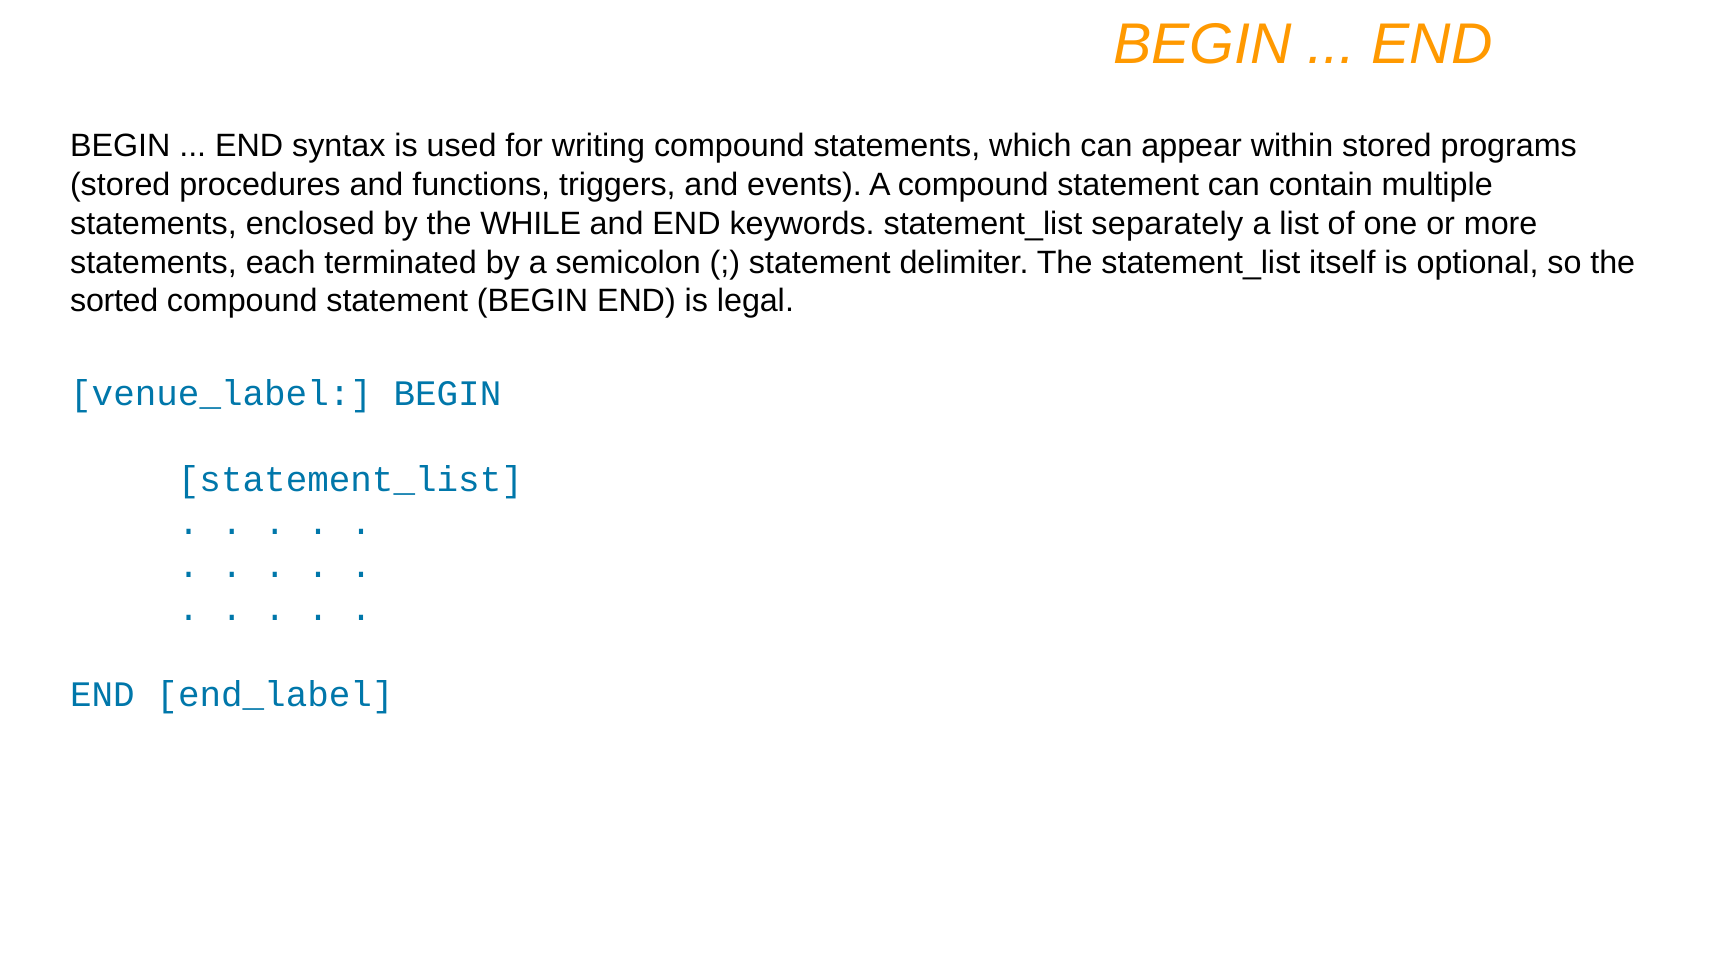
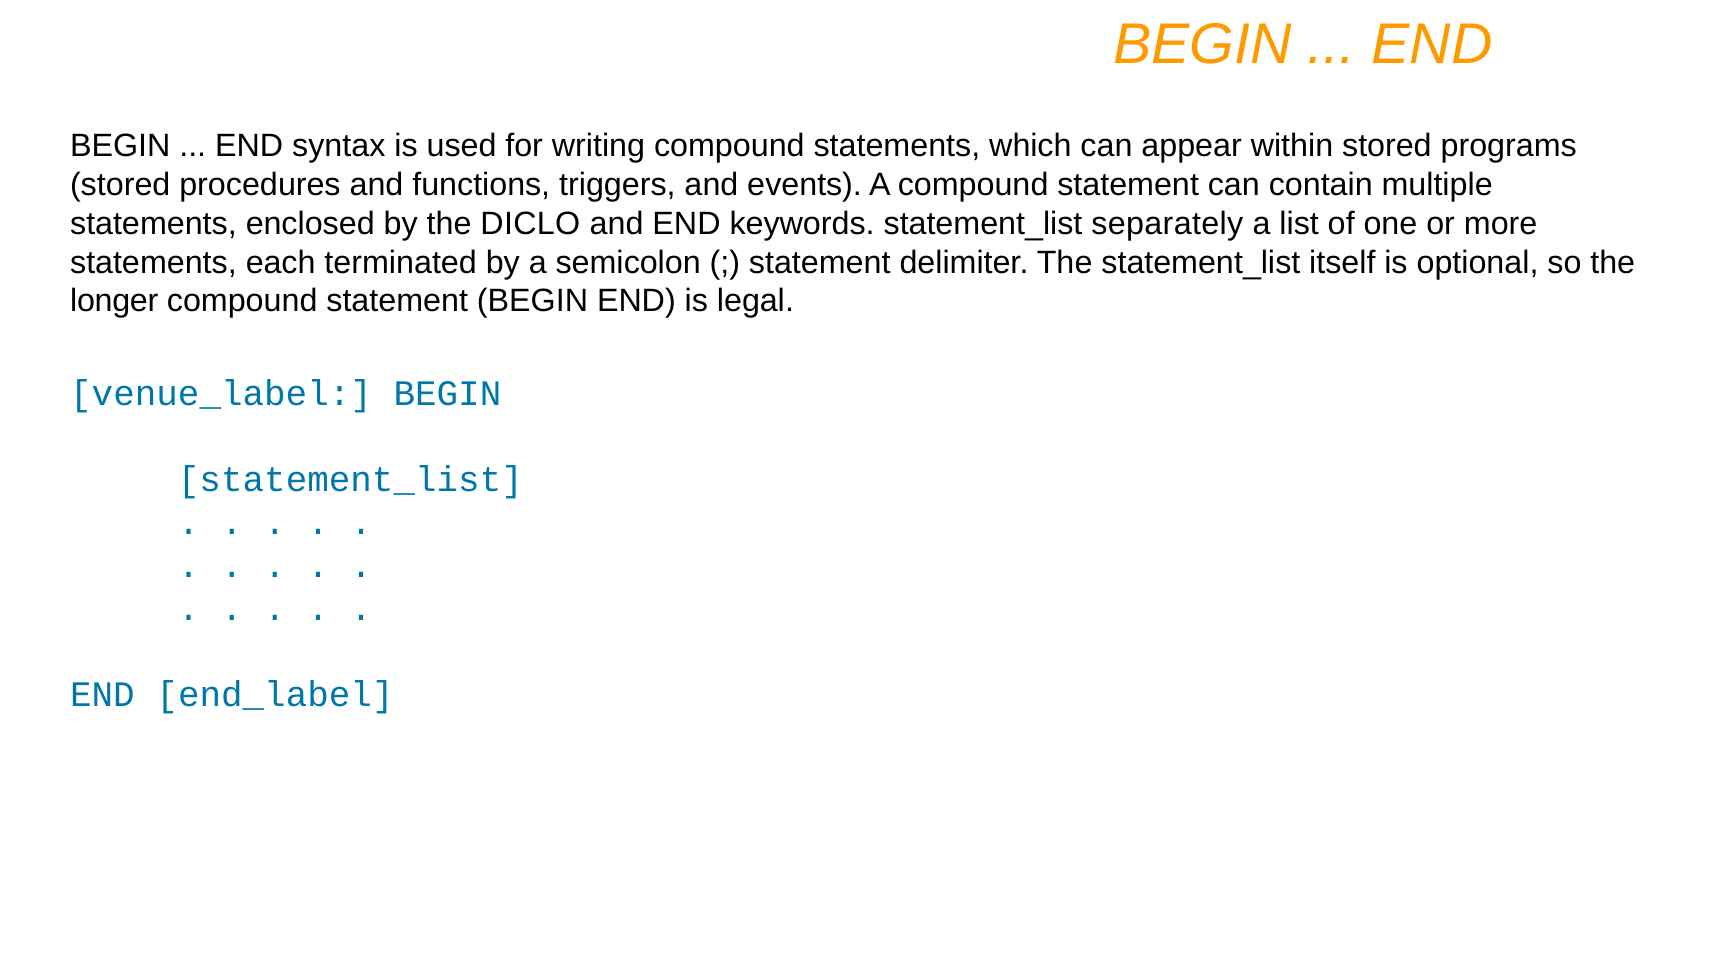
WHILE: WHILE -> DICLO
sorted: sorted -> longer
